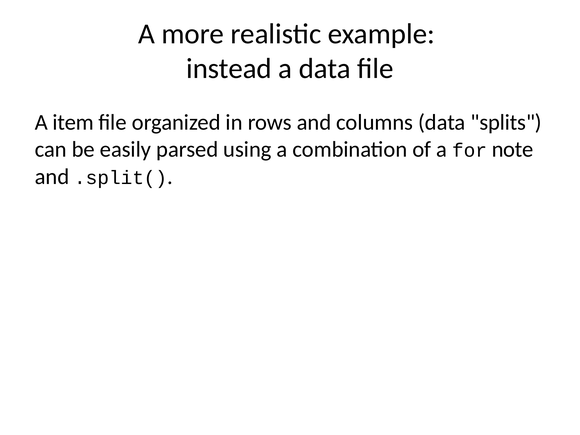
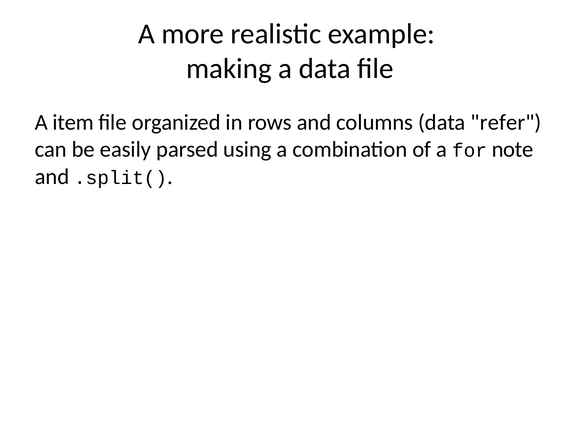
instead: instead -> making
splits: splits -> refer
